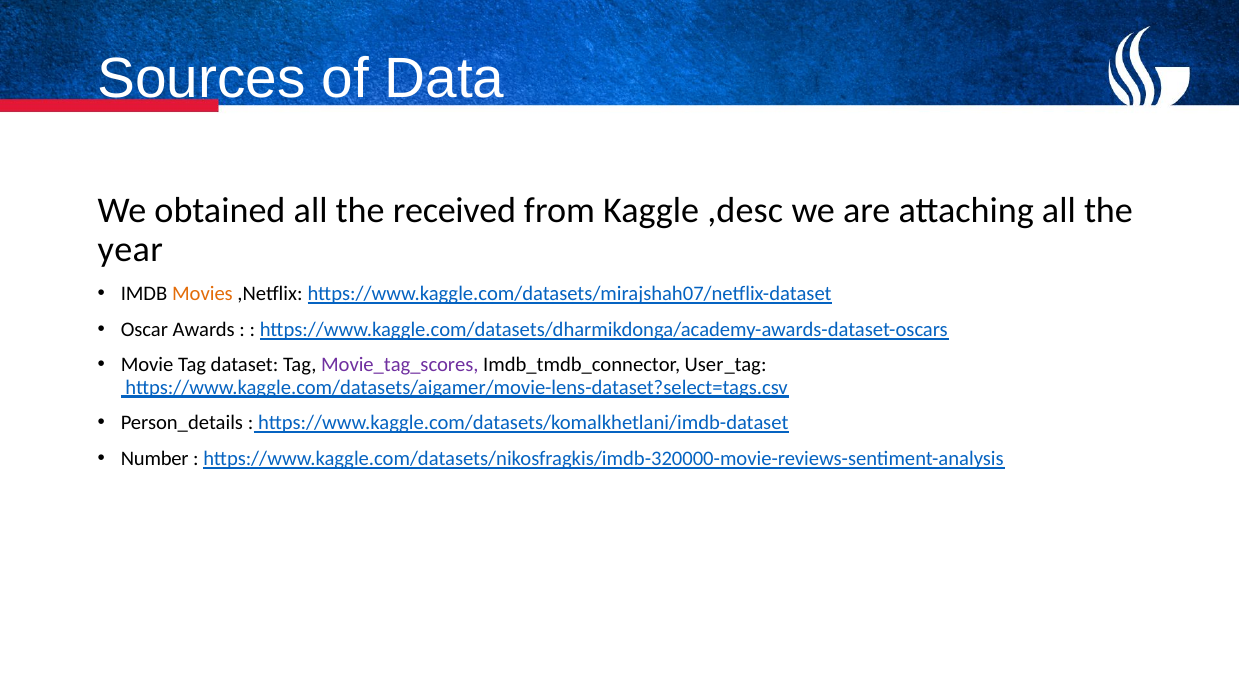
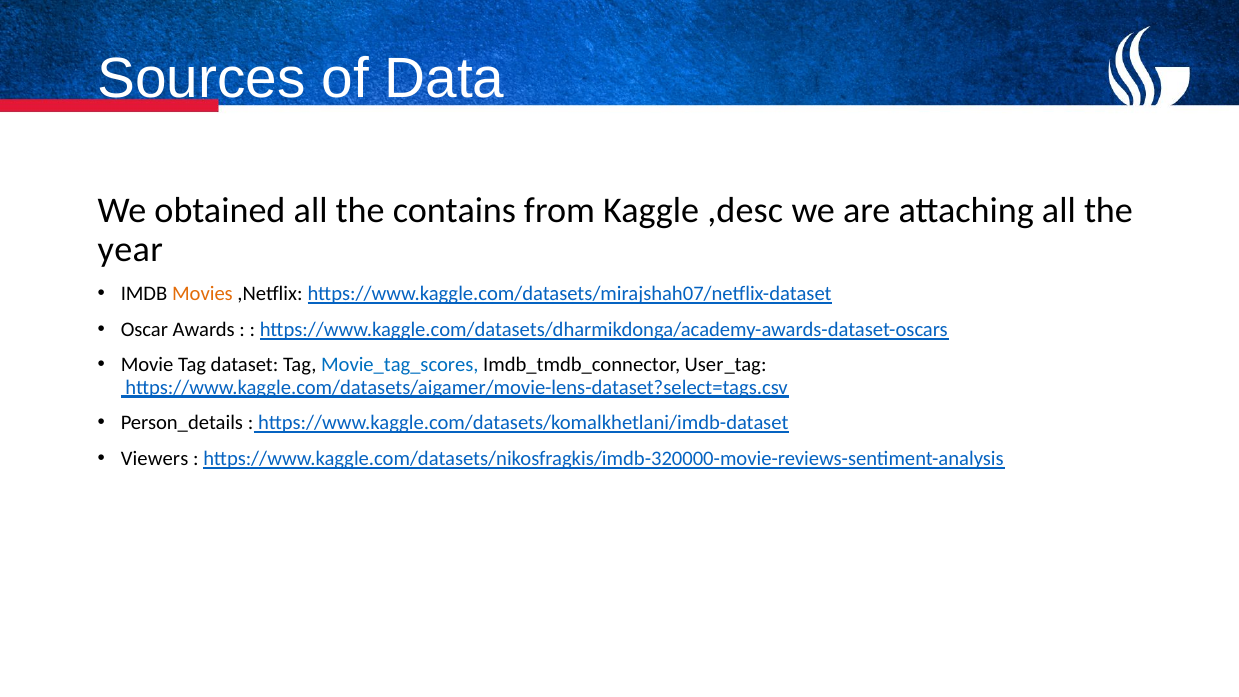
received: received -> contains
Movie_tag_scores colour: purple -> blue
Number: Number -> Viewers
